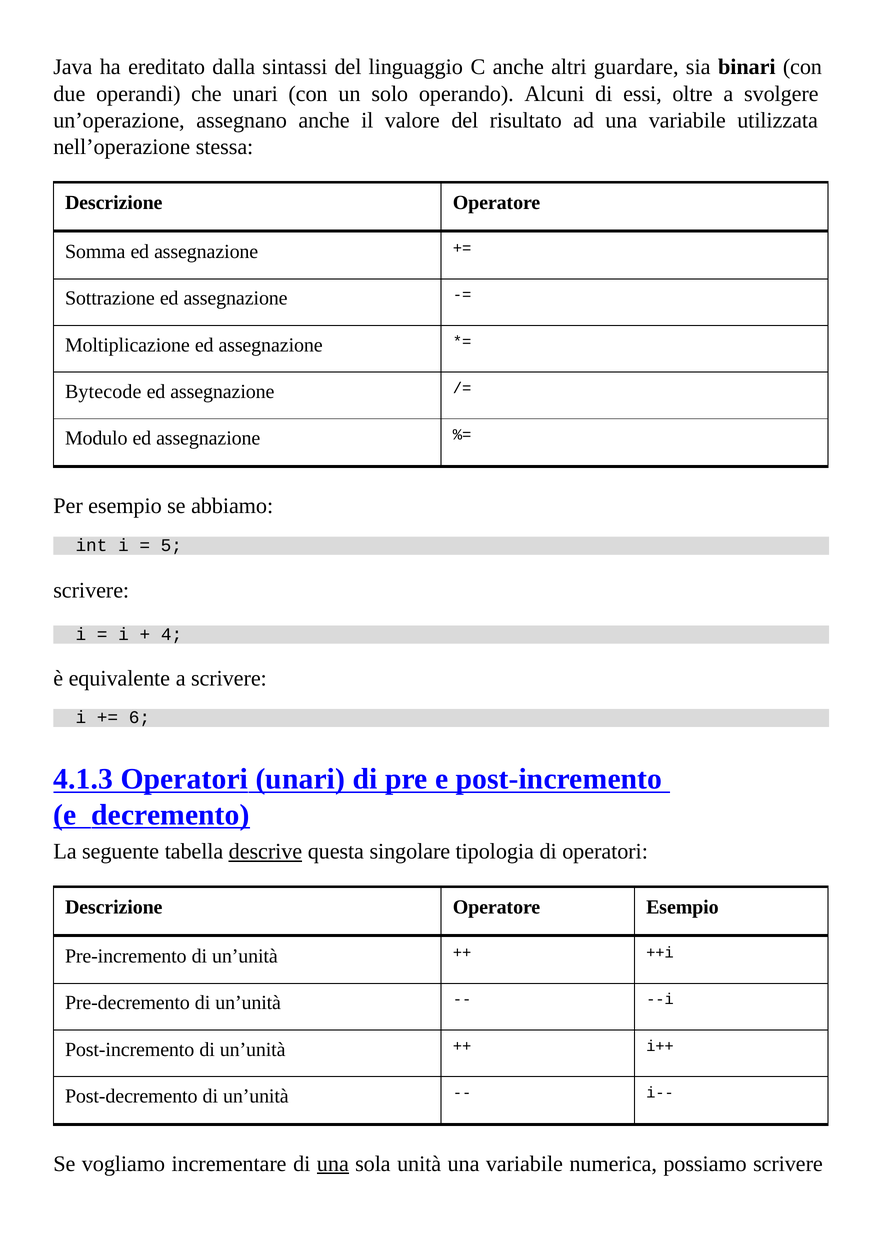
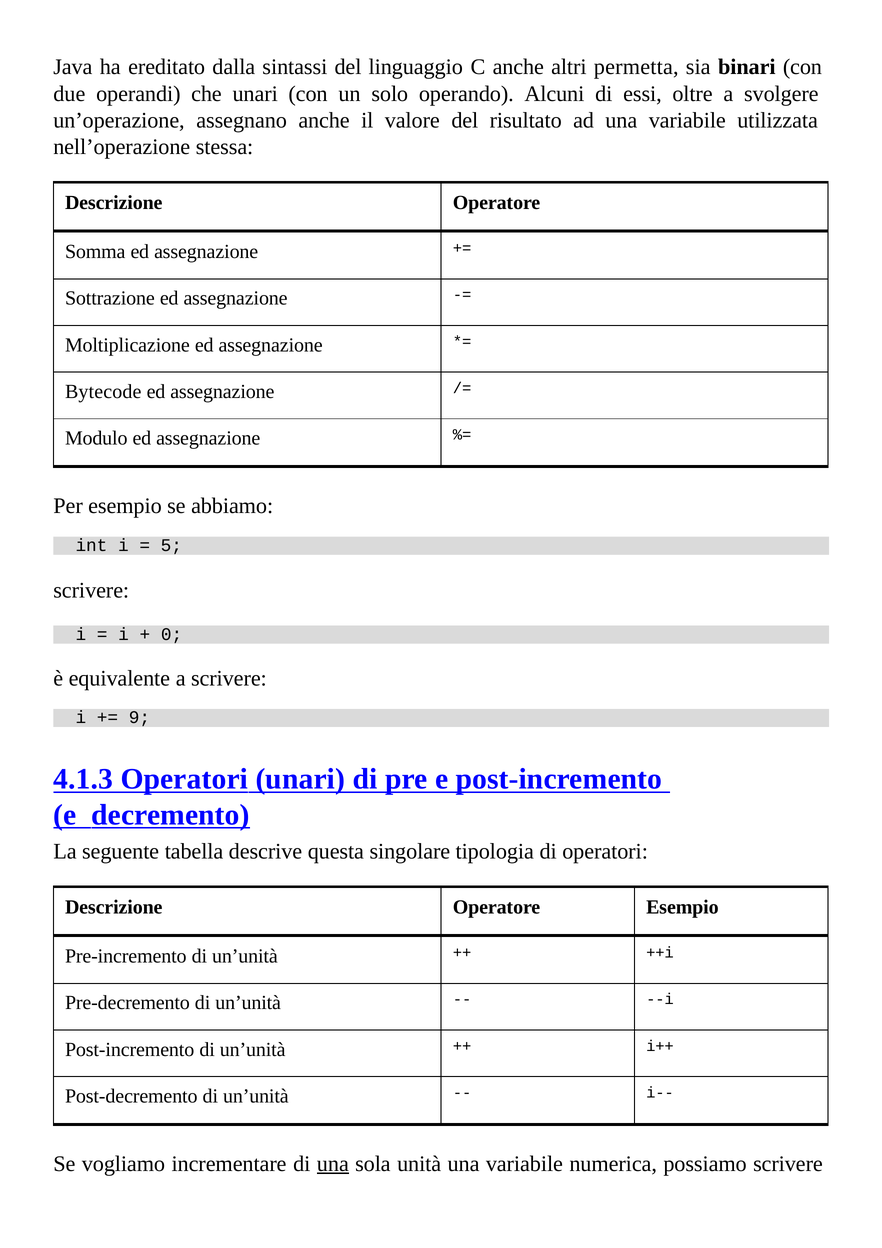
guardare: guardare -> permetta
4: 4 -> 0
6: 6 -> 9
descrive underline: present -> none
